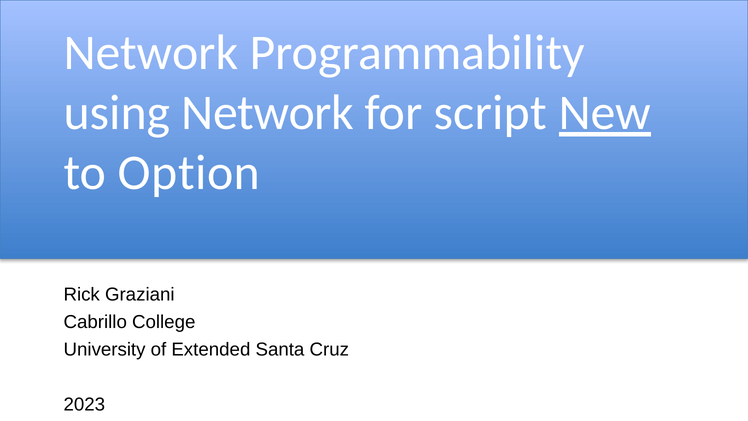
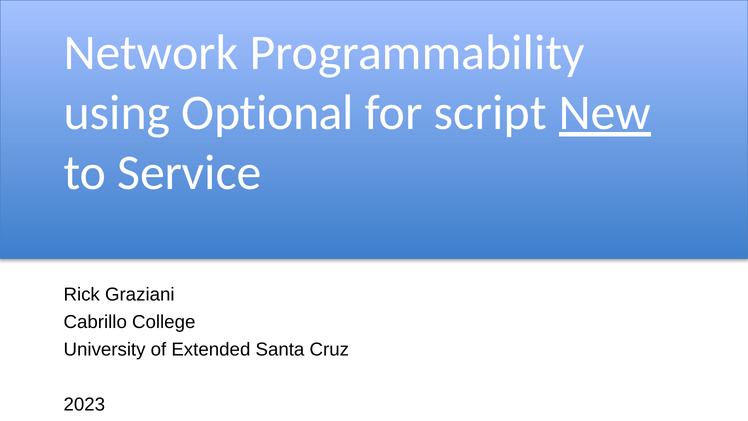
using Network: Network -> Optional
Option: Option -> Service
